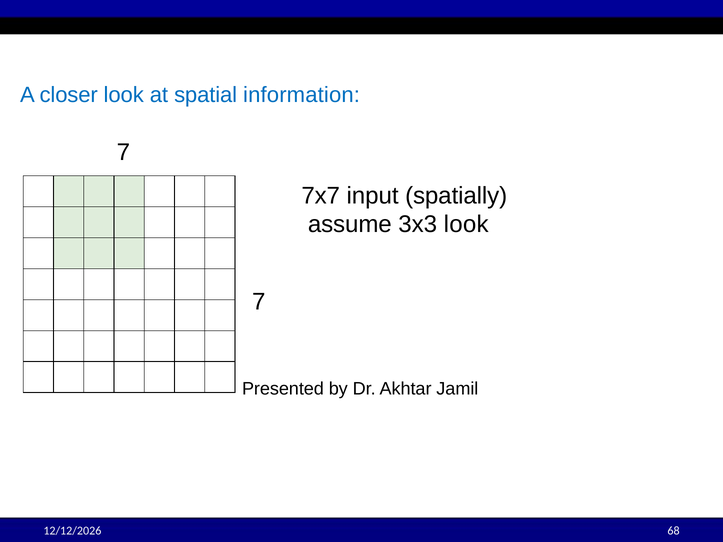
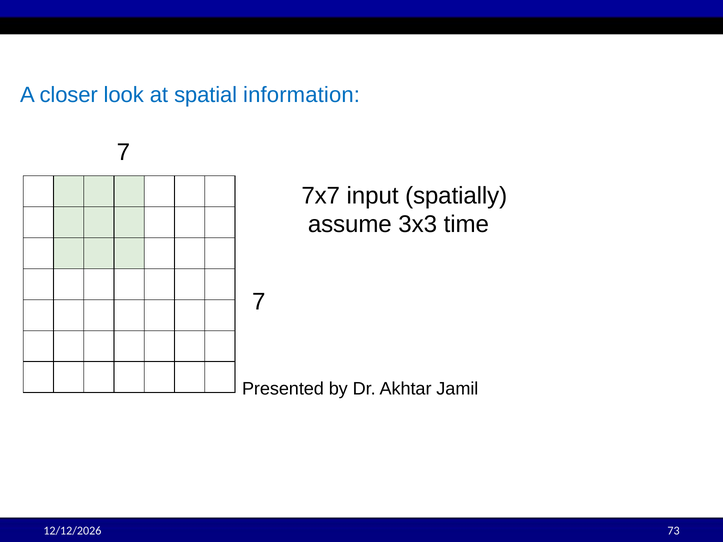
3x3 look: look -> time
68: 68 -> 73
